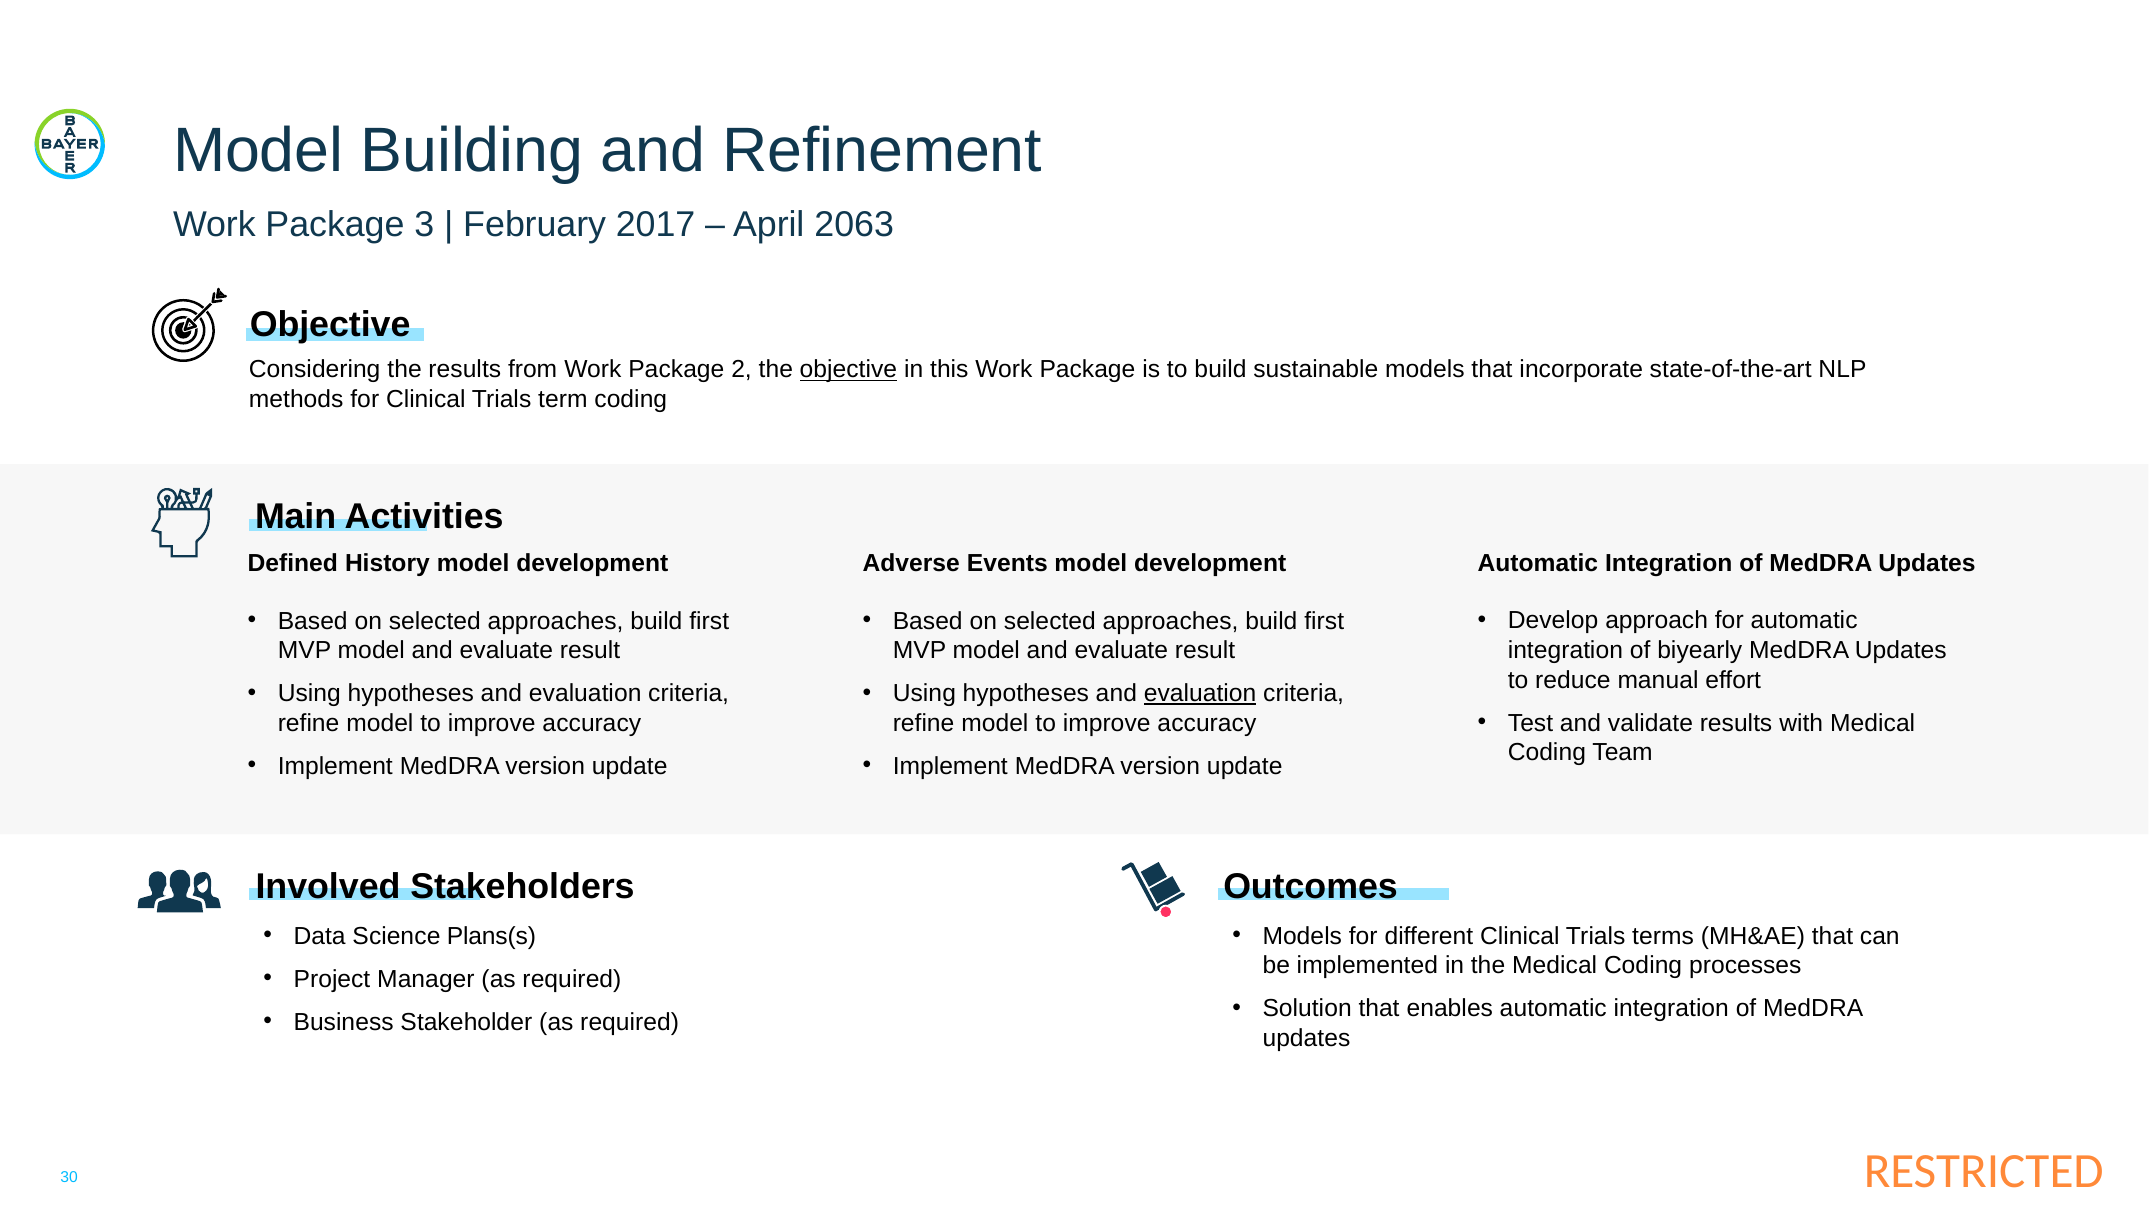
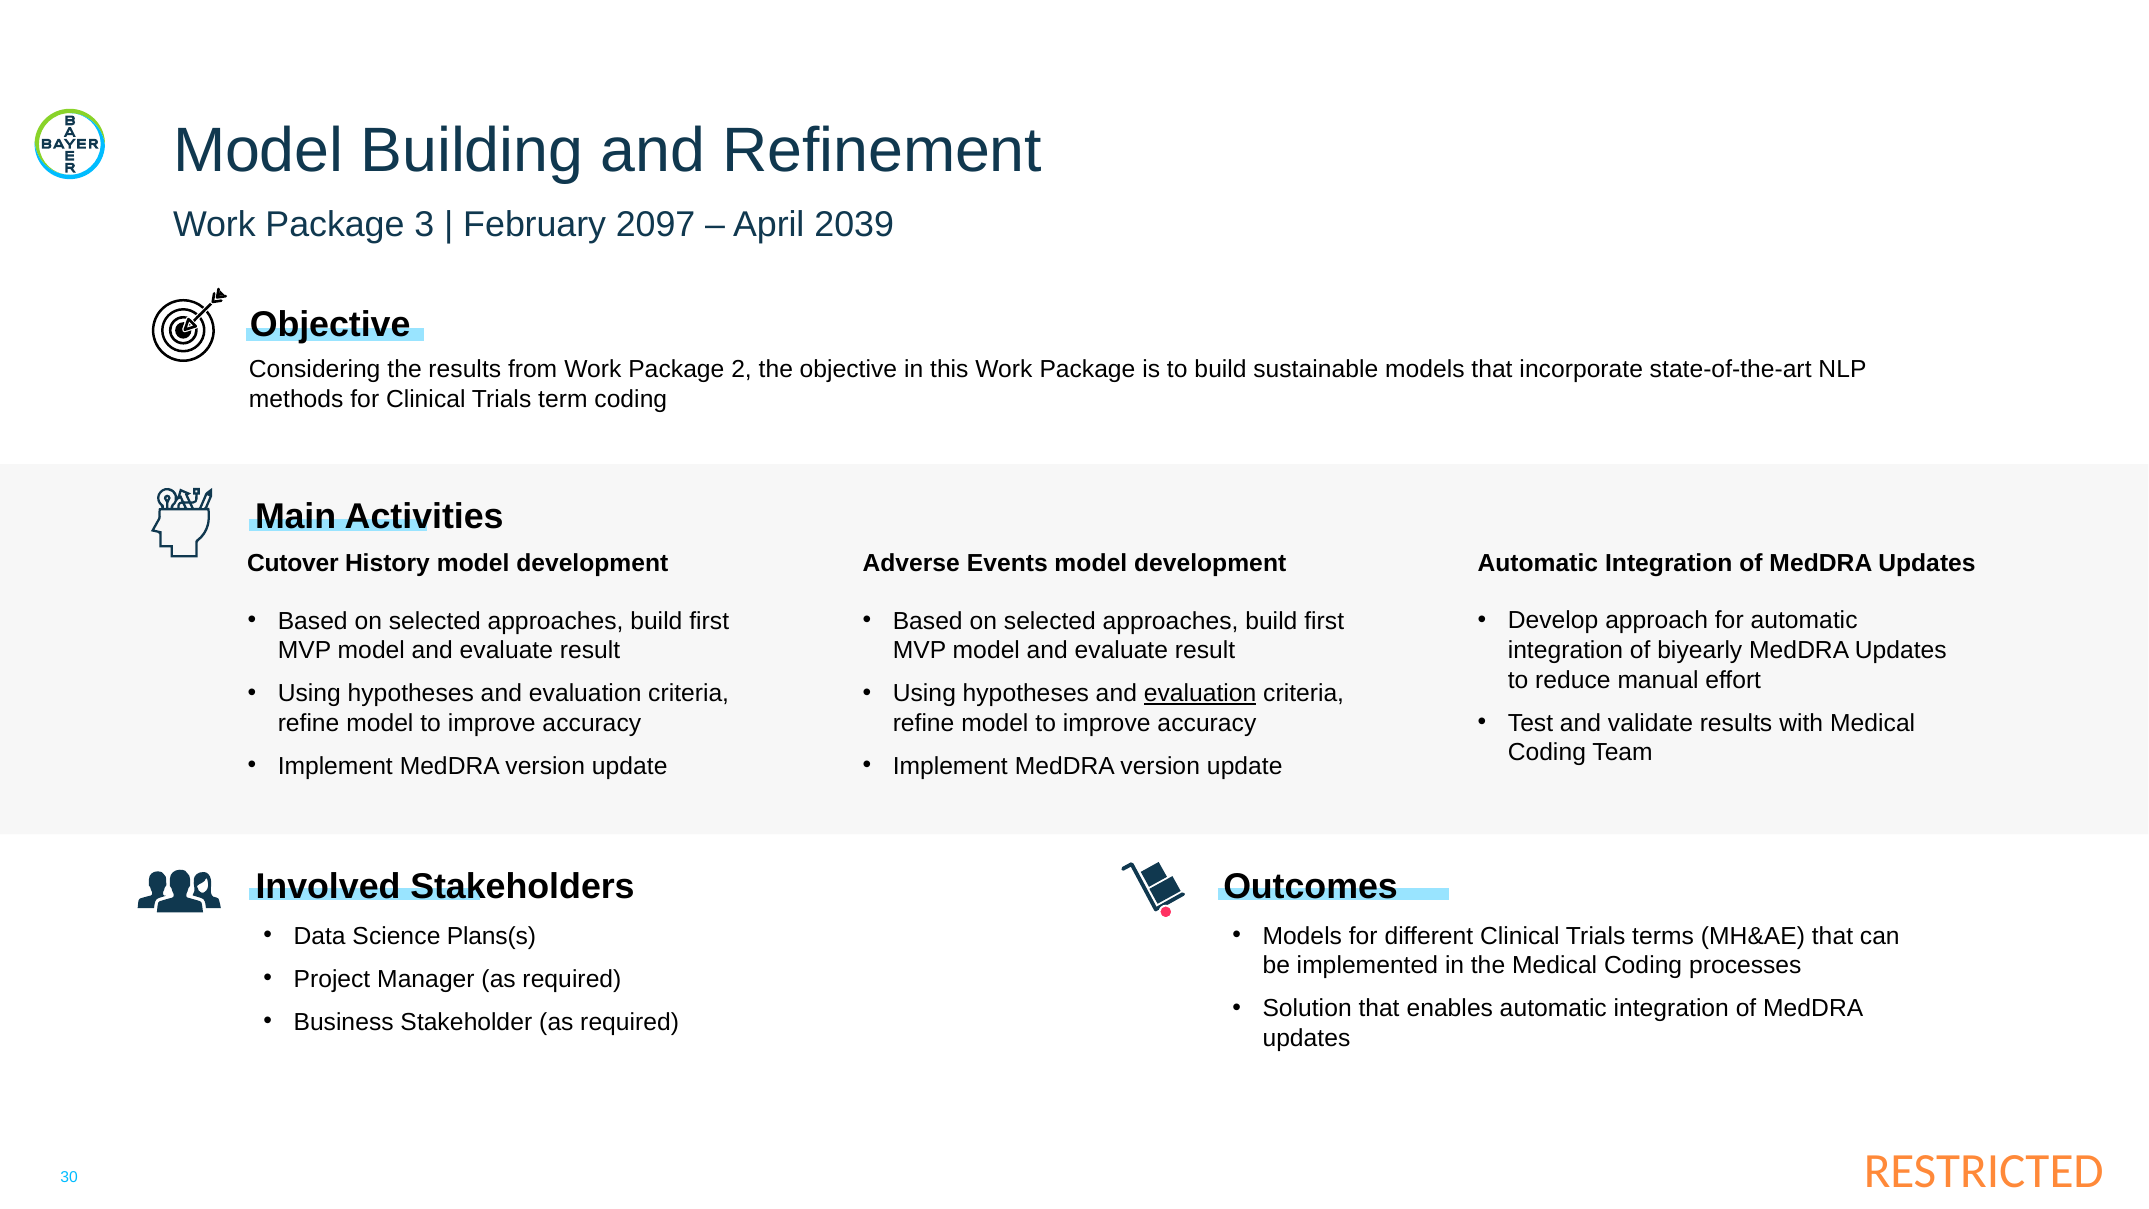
2017: 2017 -> 2097
2063: 2063 -> 2039
objective at (848, 370) underline: present -> none
Defined: Defined -> Cutover
